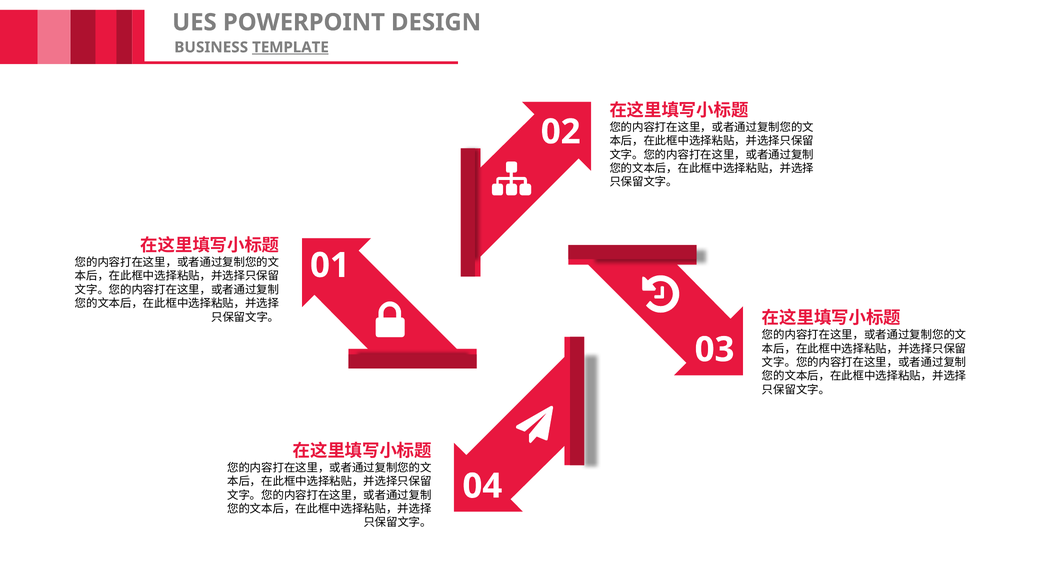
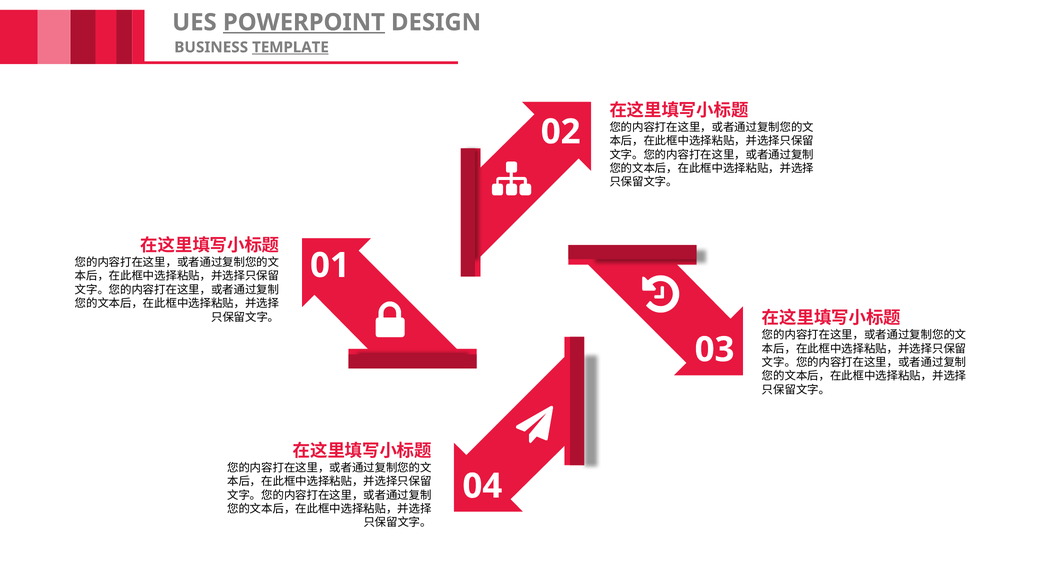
POWERPOINT underline: none -> present
